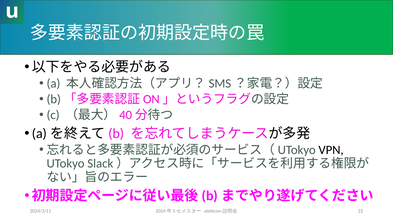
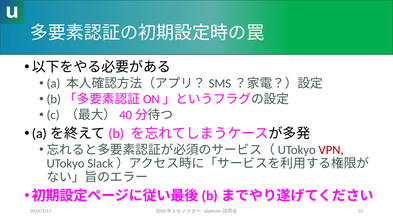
VPN colour: black -> red
